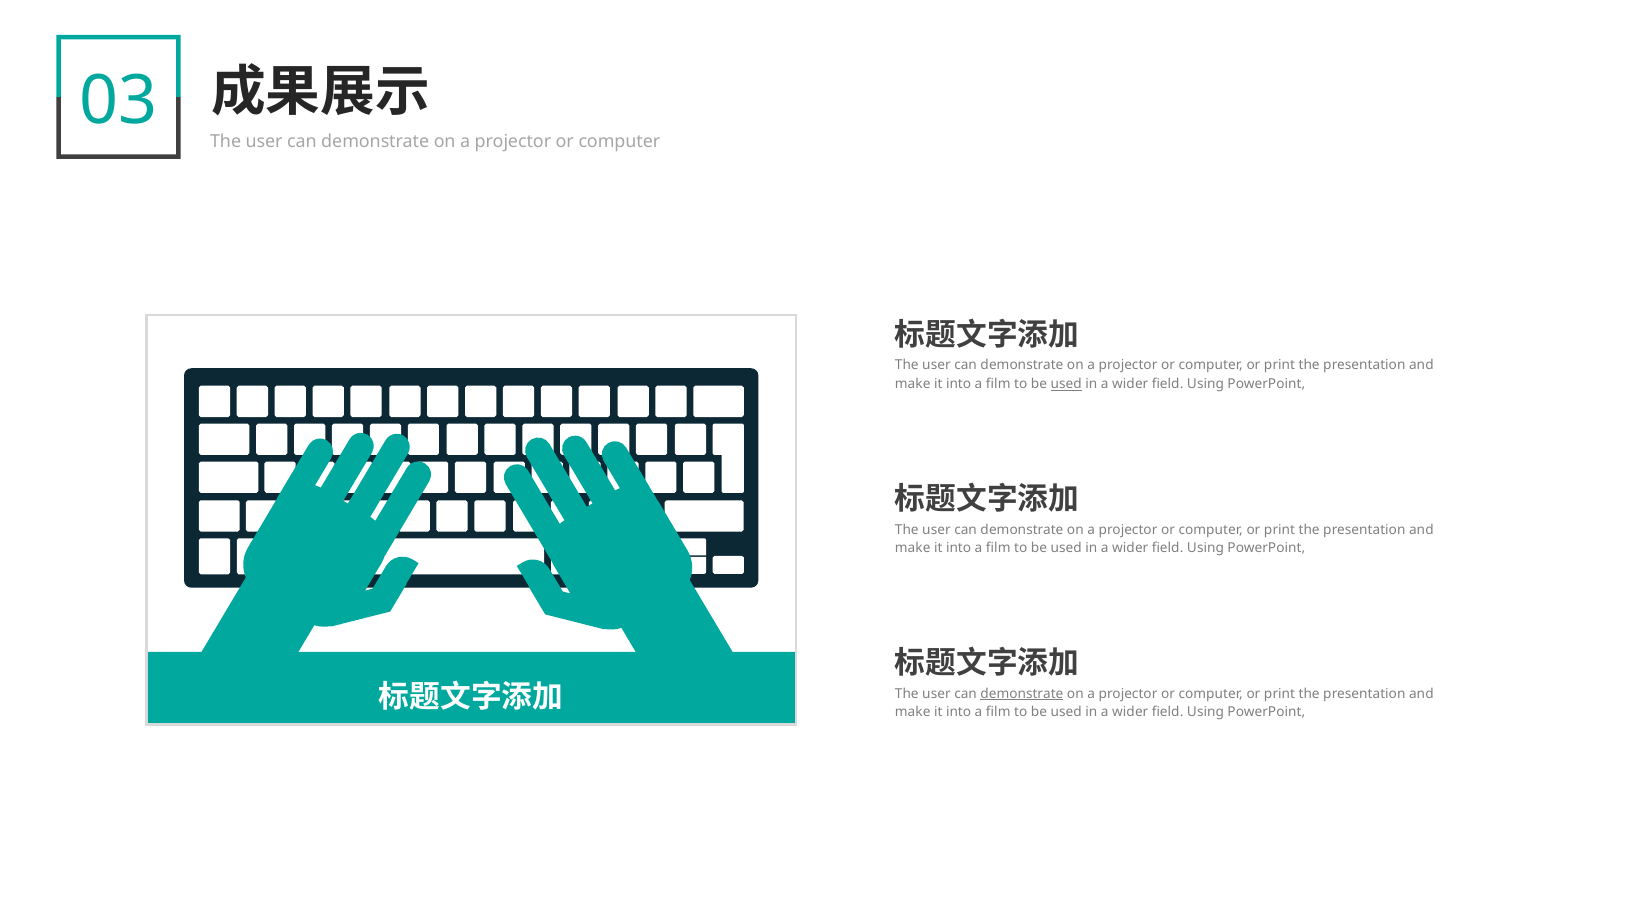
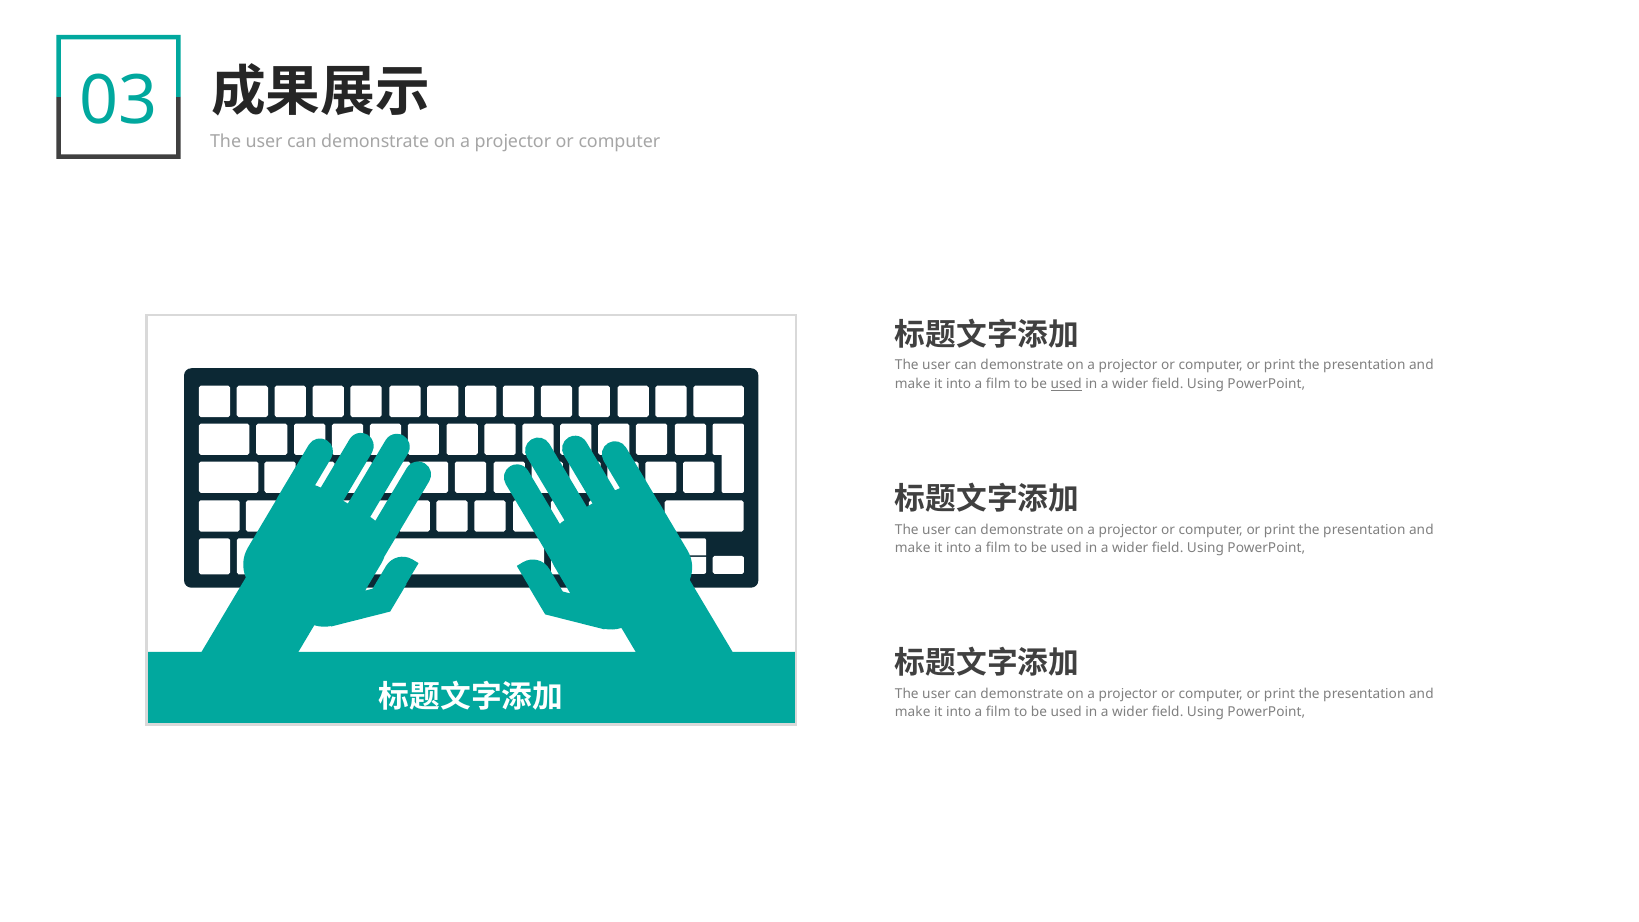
demonstrate at (1022, 694) underline: present -> none
